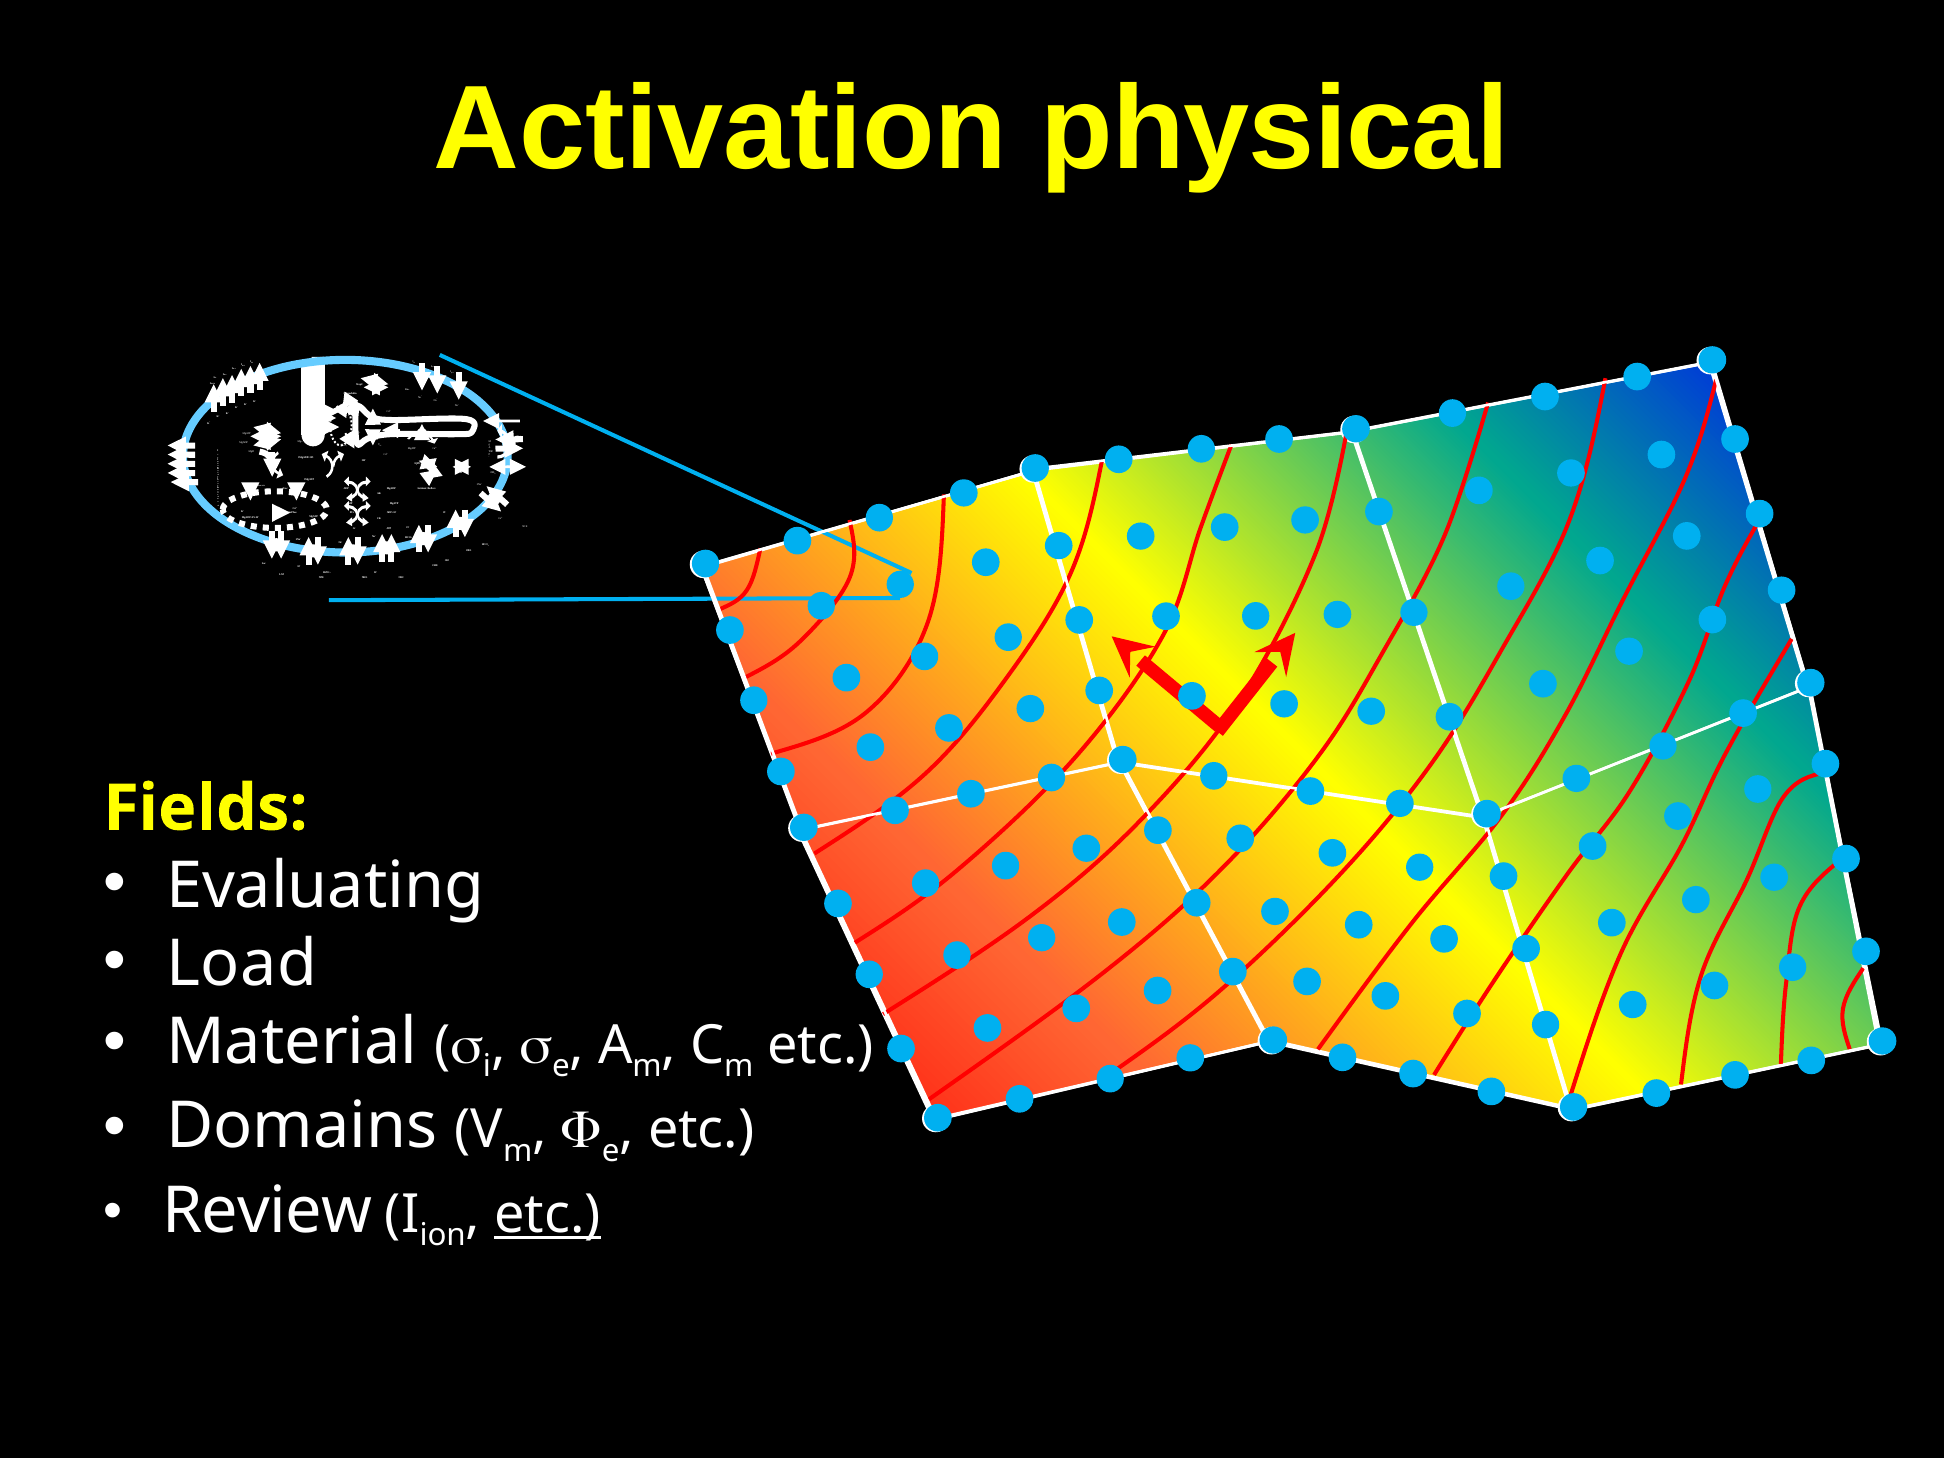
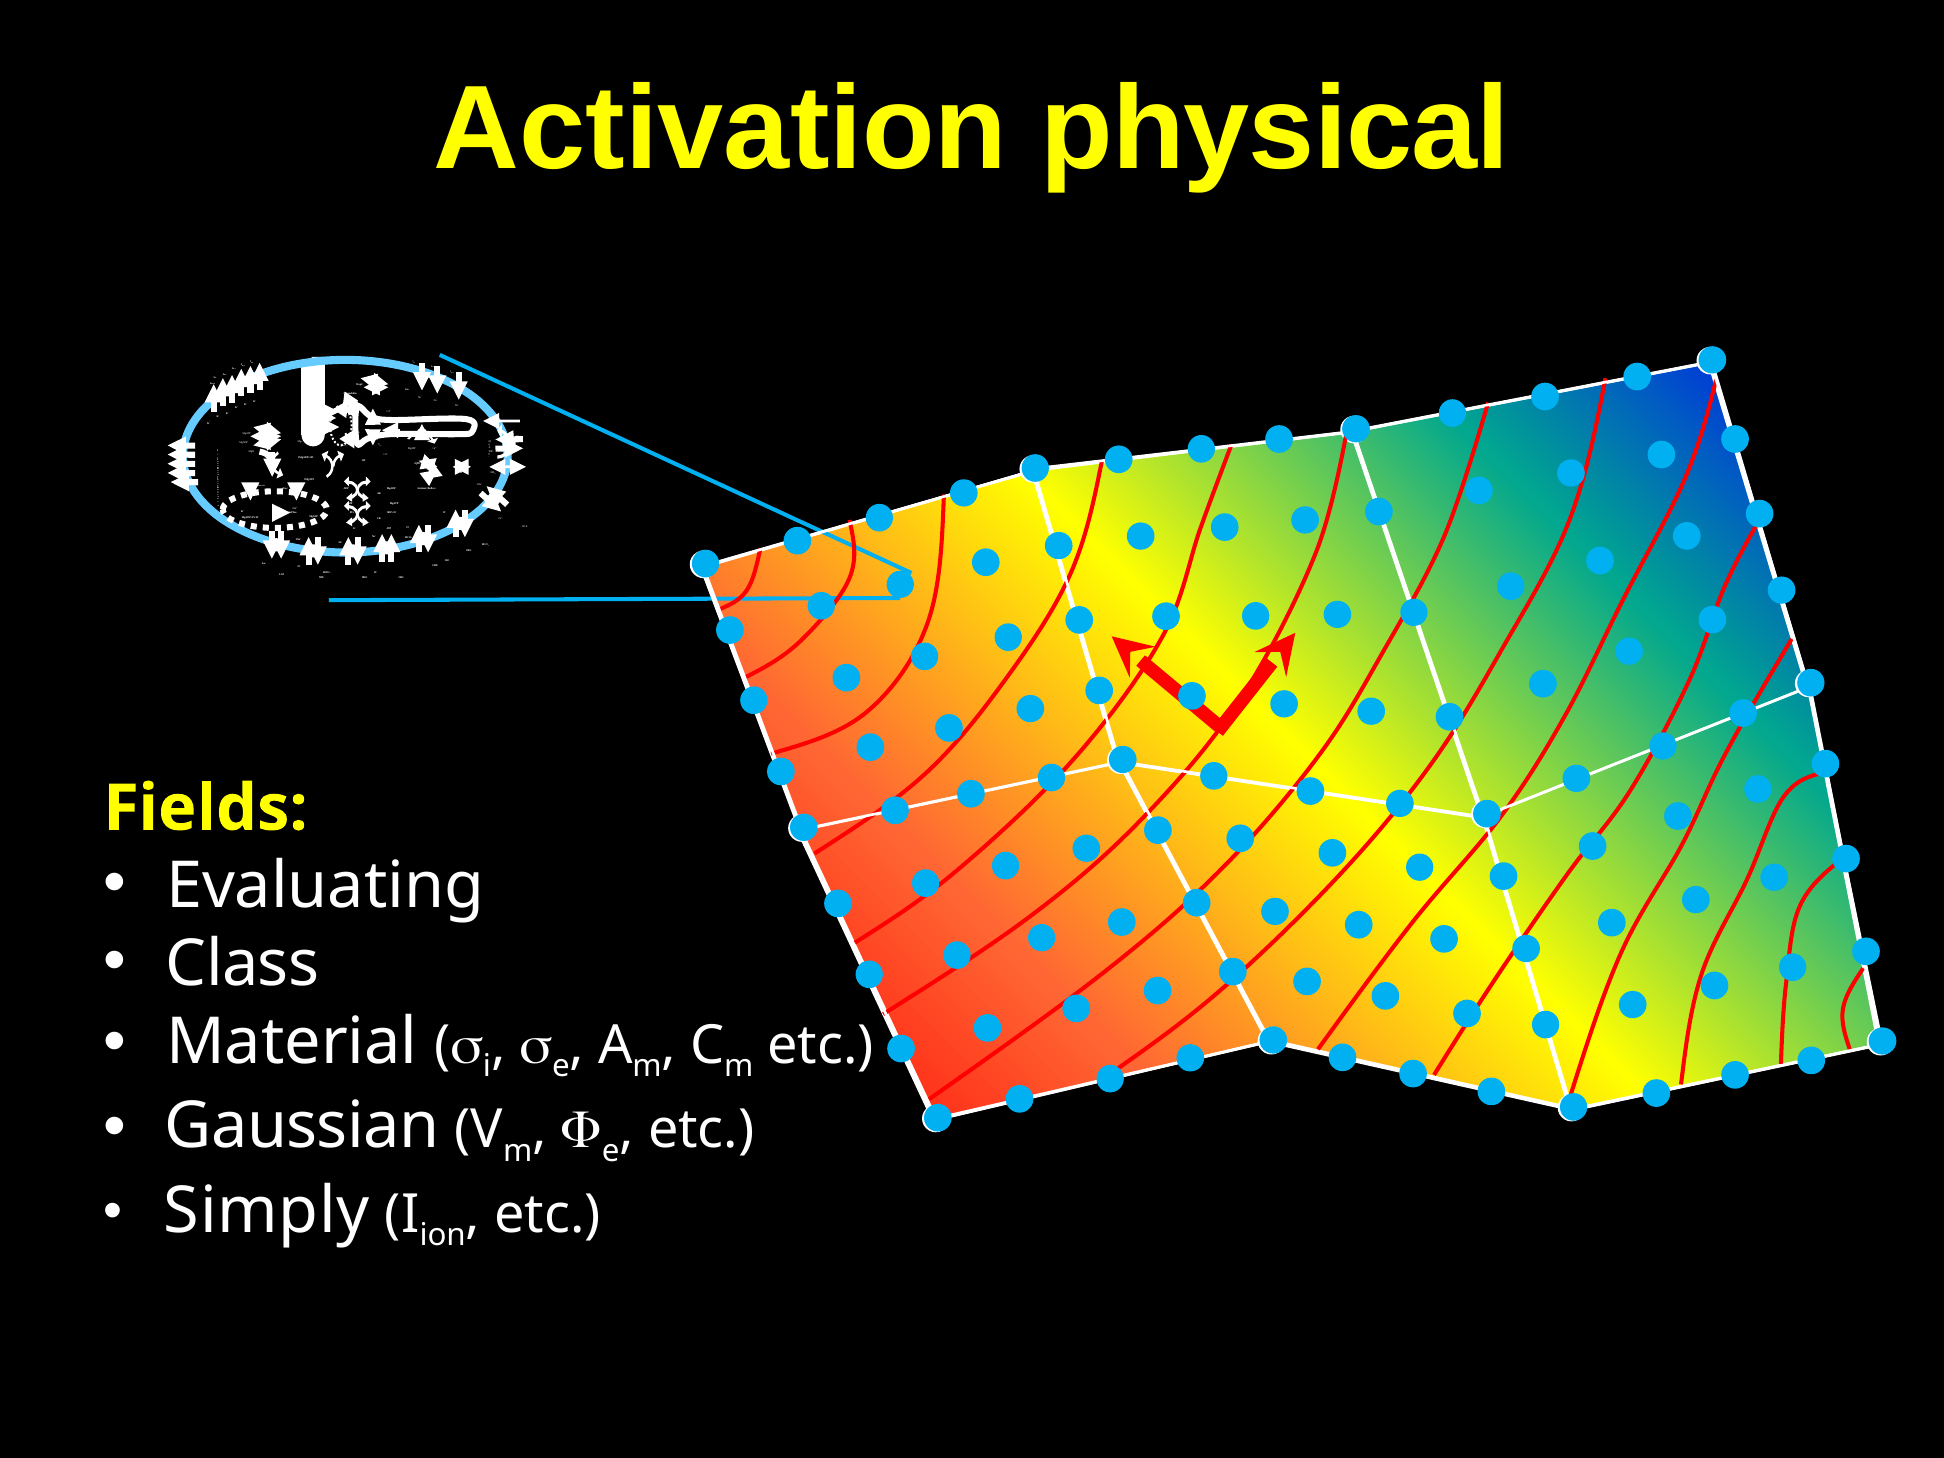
Load: Load -> Class
Domains: Domains -> Gaussian
Review: Review -> Simply
etc at (548, 1214) underline: present -> none
